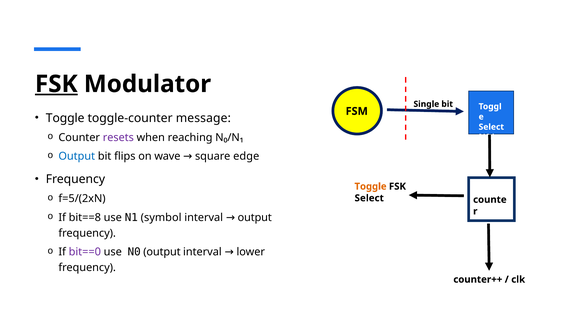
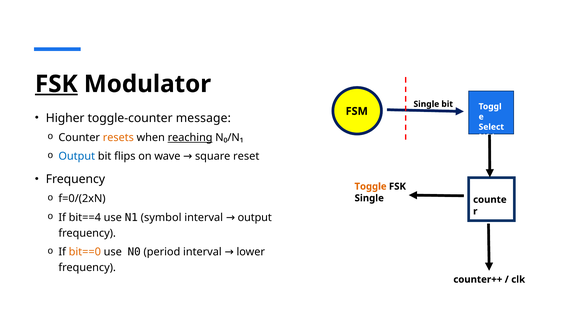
Toggle at (65, 118): Toggle -> Higher
resets colour: purple -> orange
reaching underline: none -> present
edge: edge -> reset
f=5/(2xN: f=5/(2xN -> f=0/(2xN
Select at (369, 198): Select -> Single
bit==8: bit==8 -> bit==4
bit==0 colour: purple -> orange
N0 output: output -> period
